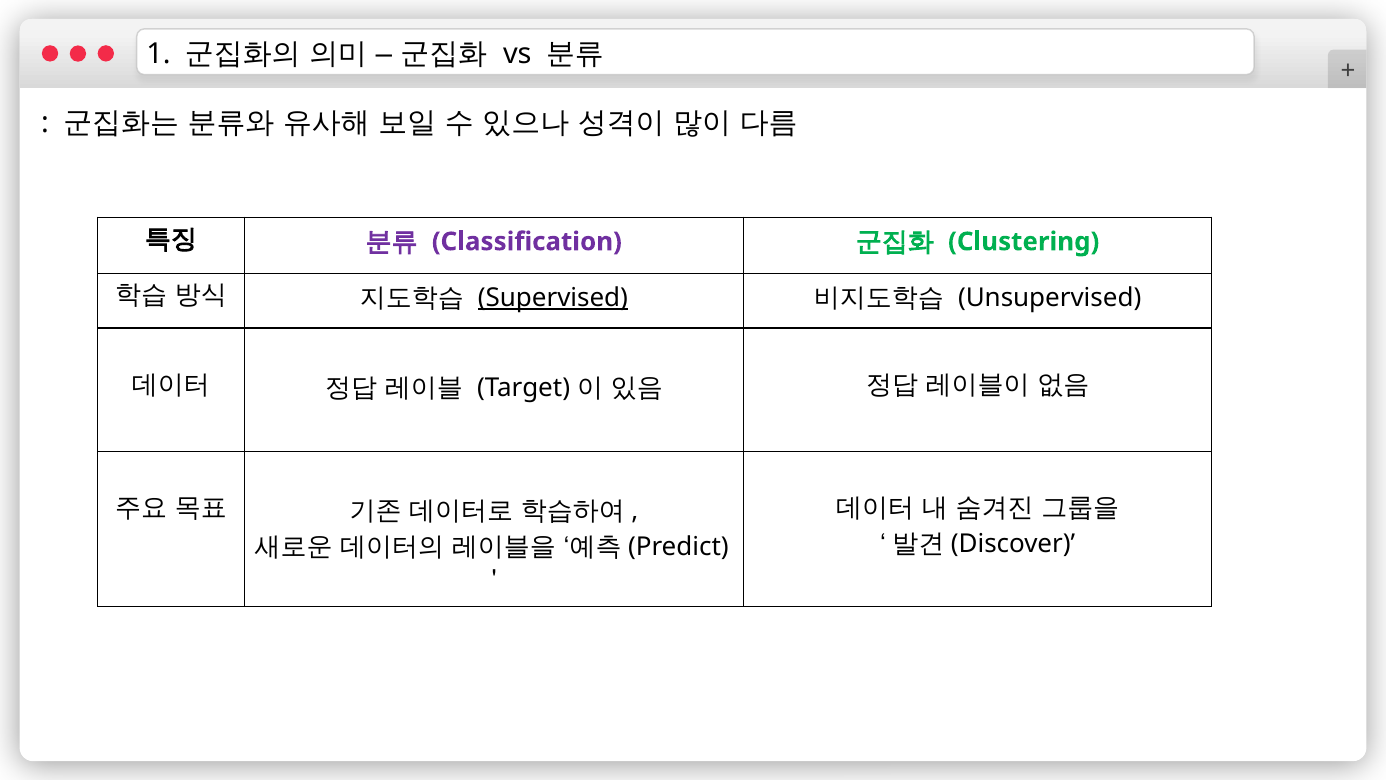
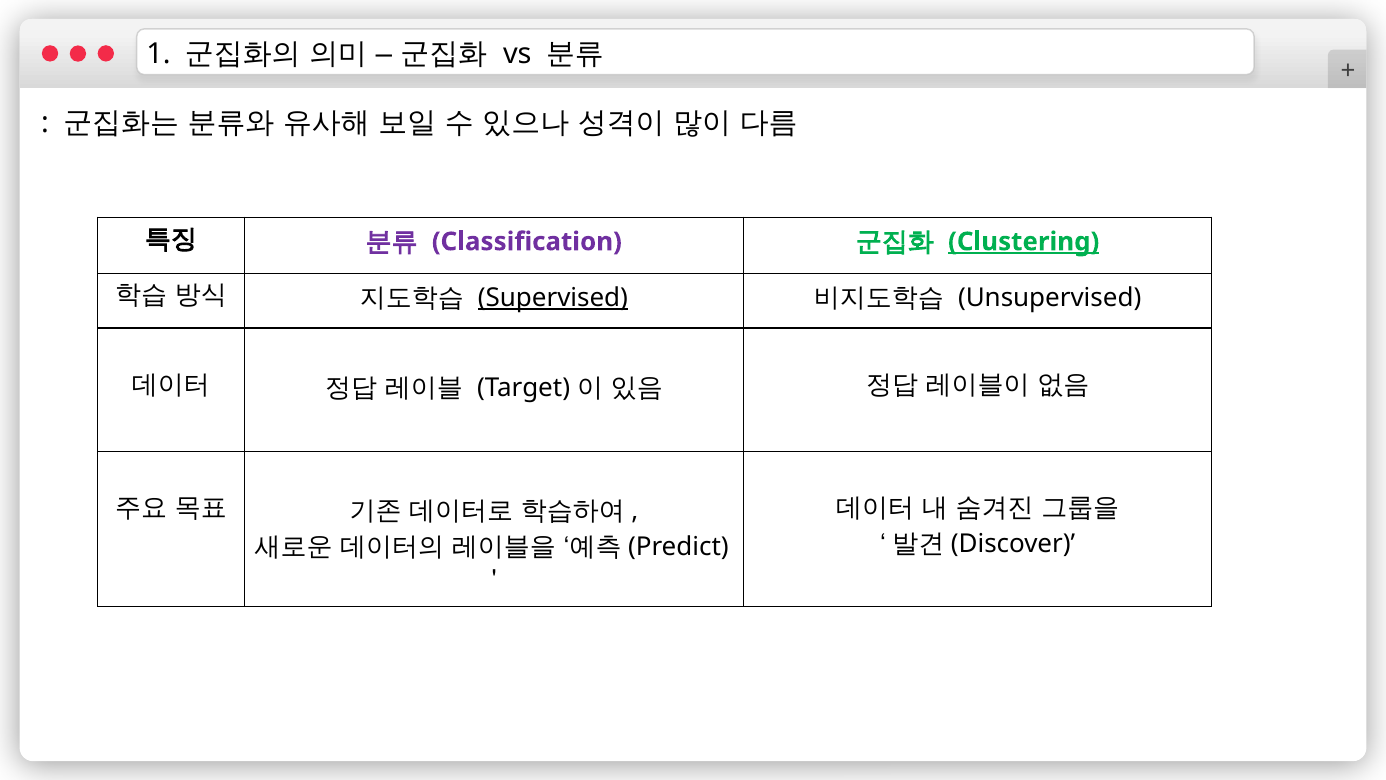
Clustering underline: none -> present
